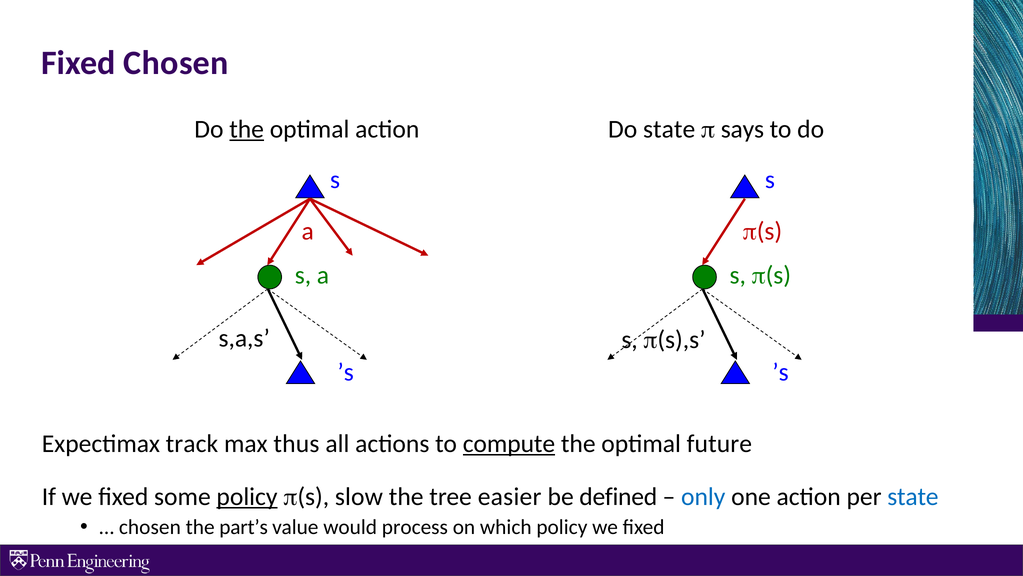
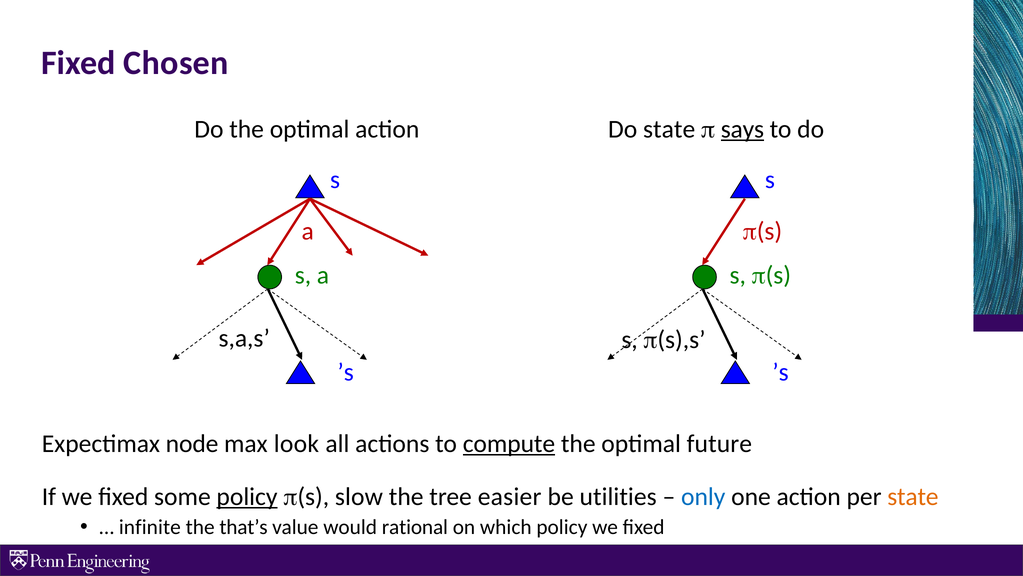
the at (247, 129) underline: present -> none
says underline: none -> present
track: track -> node
thus: thus -> look
defined: defined -> utilities
state at (913, 496) colour: blue -> orange
chosen at (150, 527): chosen -> infinite
part’s: part’s -> that’s
process: process -> rational
